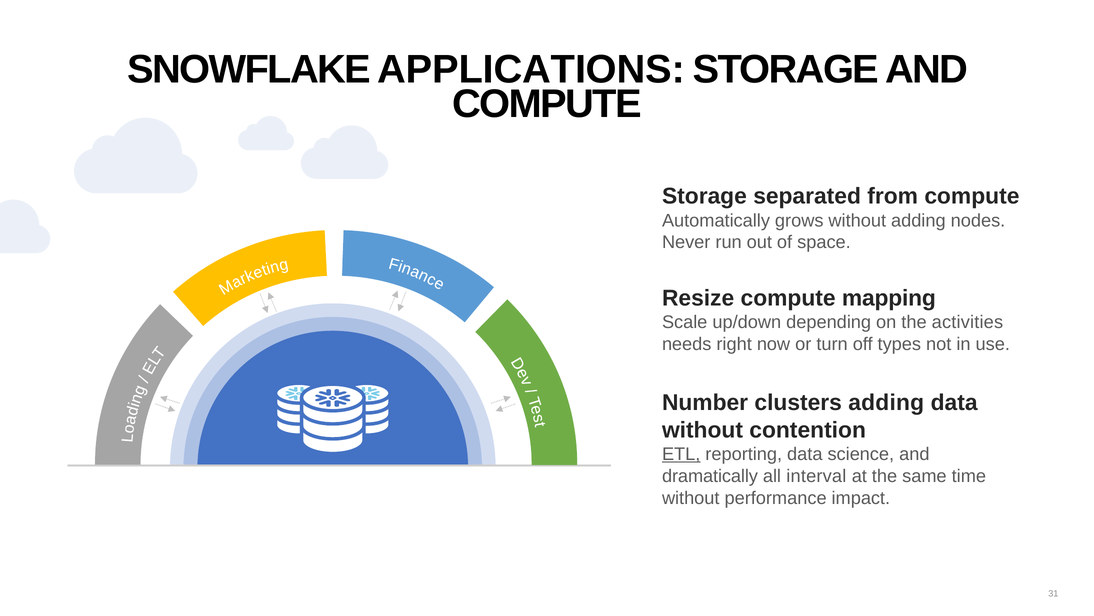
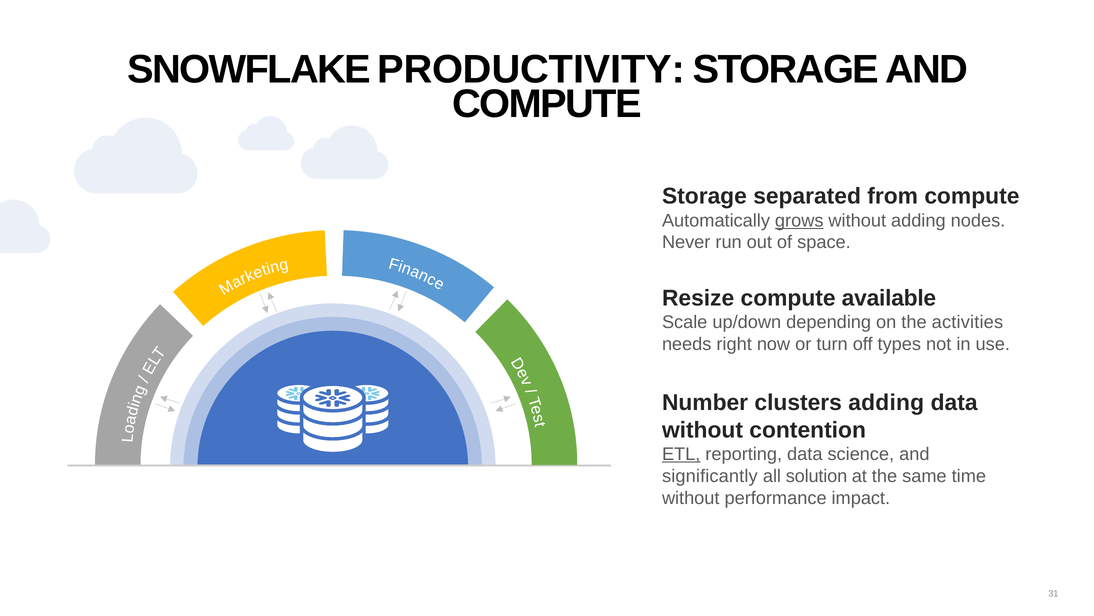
APPLICATIONS: APPLICATIONS -> PRODUCTIVITY
grows underline: none -> present
mapping: mapping -> available
dramatically: dramatically -> significantly
interval: interval -> solution
